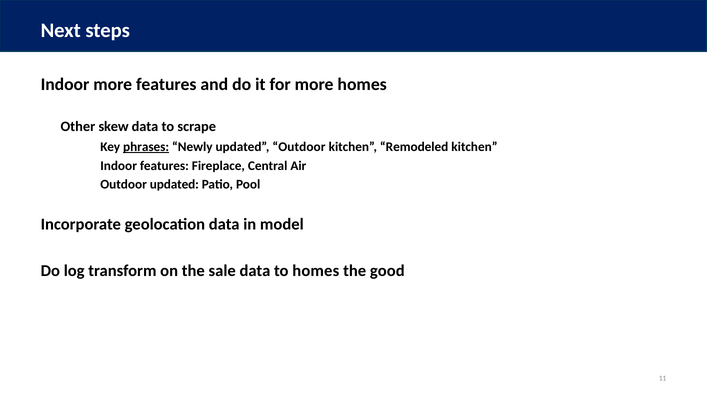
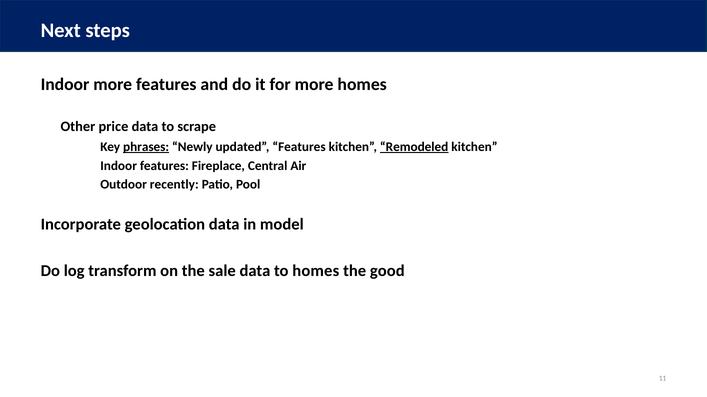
skew: skew -> price
updated Outdoor: Outdoor -> Features
Remodeled underline: none -> present
Outdoor updated: updated -> recently
